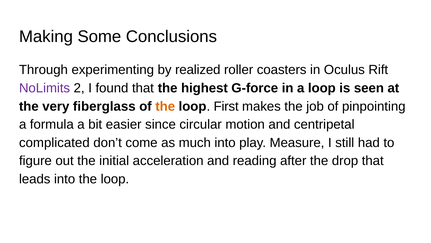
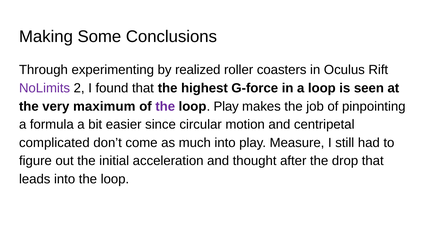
fiberglass: fiberglass -> maximum
the at (165, 106) colour: orange -> purple
loop First: First -> Play
reading: reading -> thought
